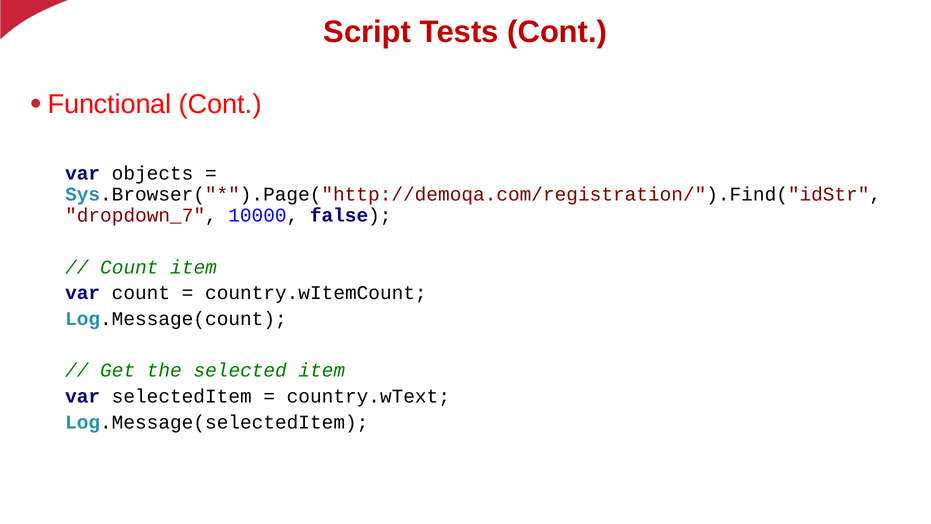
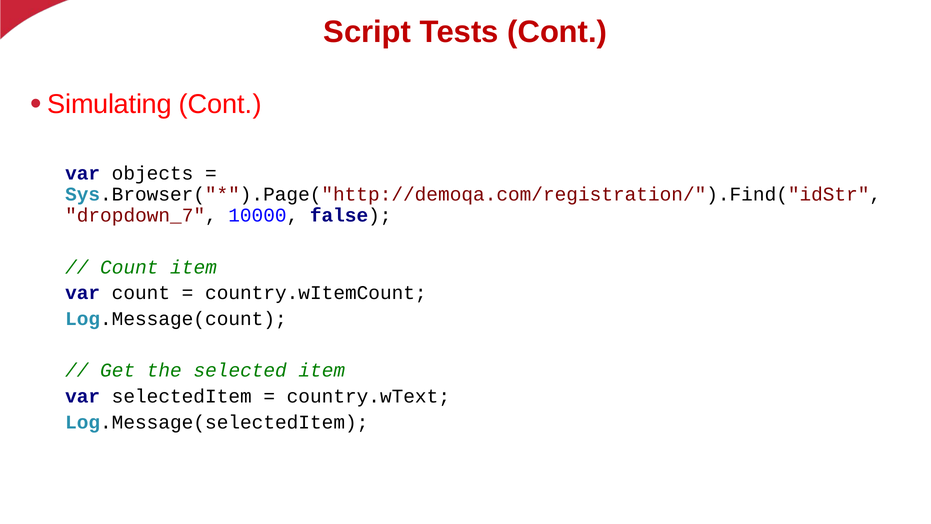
Functional: Functional -> Simulating
